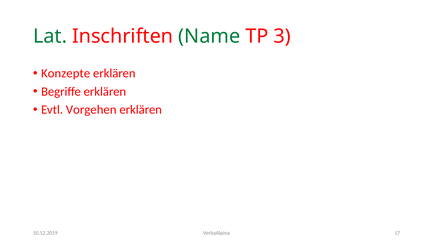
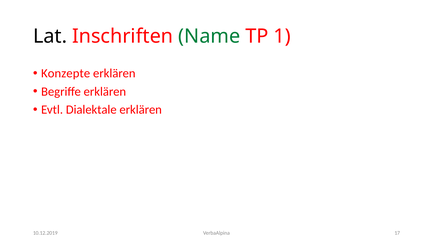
Lat colour: green -> black
3: 3 -> 1
Vorgehen: Vorgehen -> Dialektale
